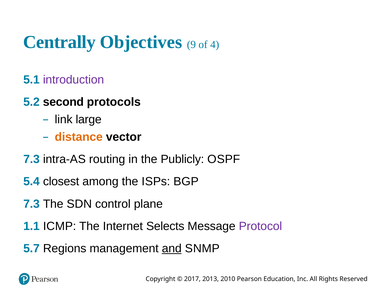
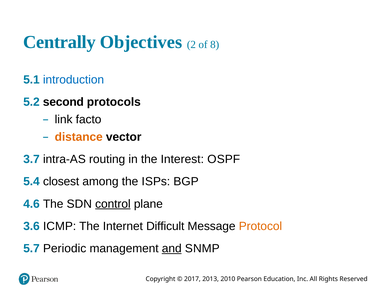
9: 9 -> 2
4: 4 -> 8
introduction colour: purple -> blue
large: large -> facto
7.3 at (31, 159): 7.3 -> 3.7
Publicly: Publicly -> Interest
7.3 at (31, 204): 7.3 -> 4.6
control underline: none -> present
1.1: 1.1 -> 3.6
Selects: Selects -> Difficult
Protocol colour: purple -> orange
Regions: Regions -> Periodic
